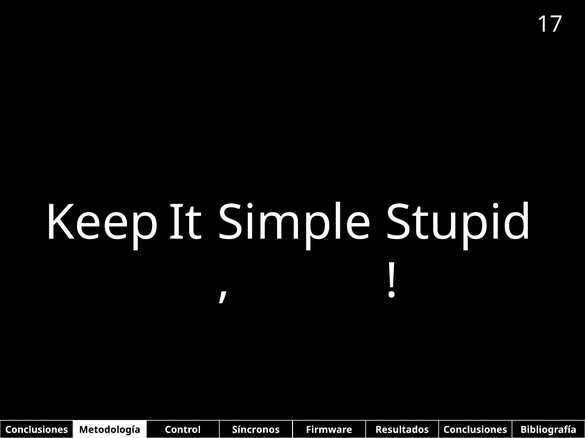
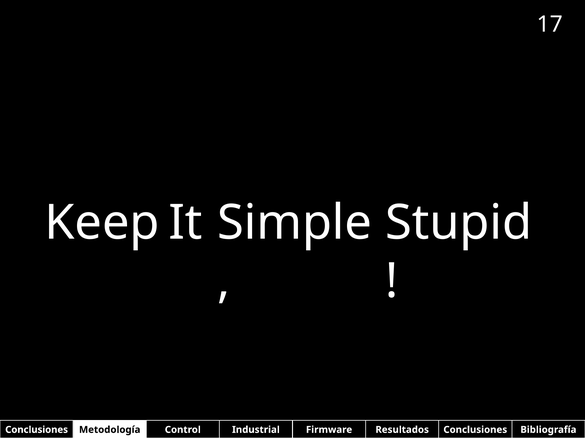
Síncronos: Síncronos -> Industrial
